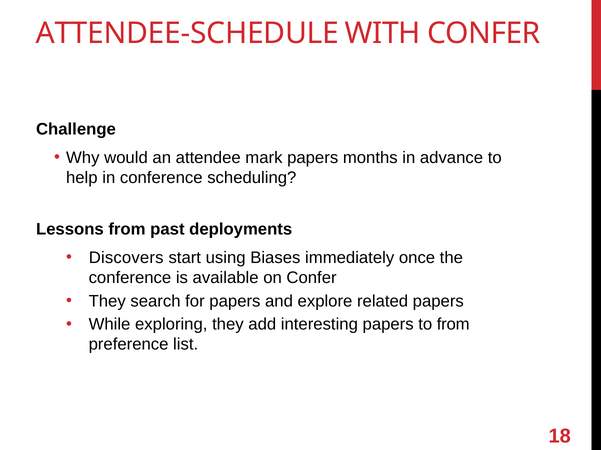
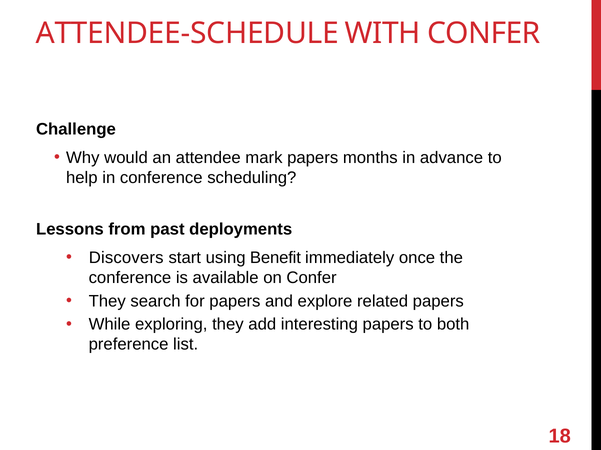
Biases: Biases -> Benefit
to from: from -> both
